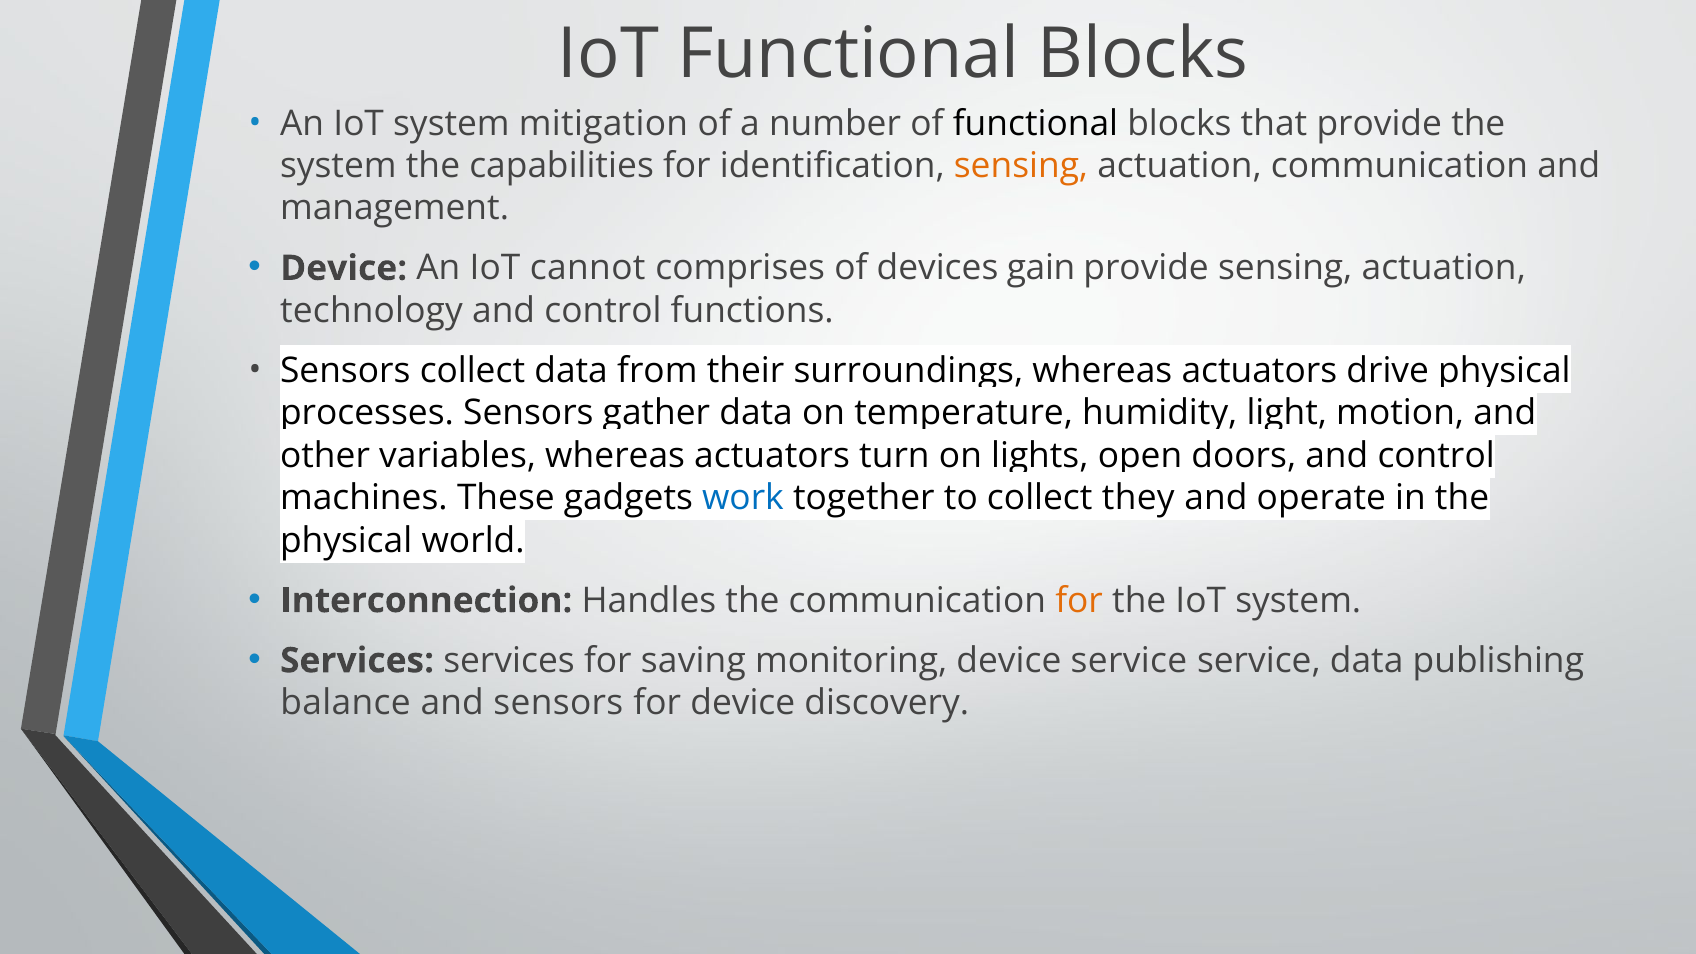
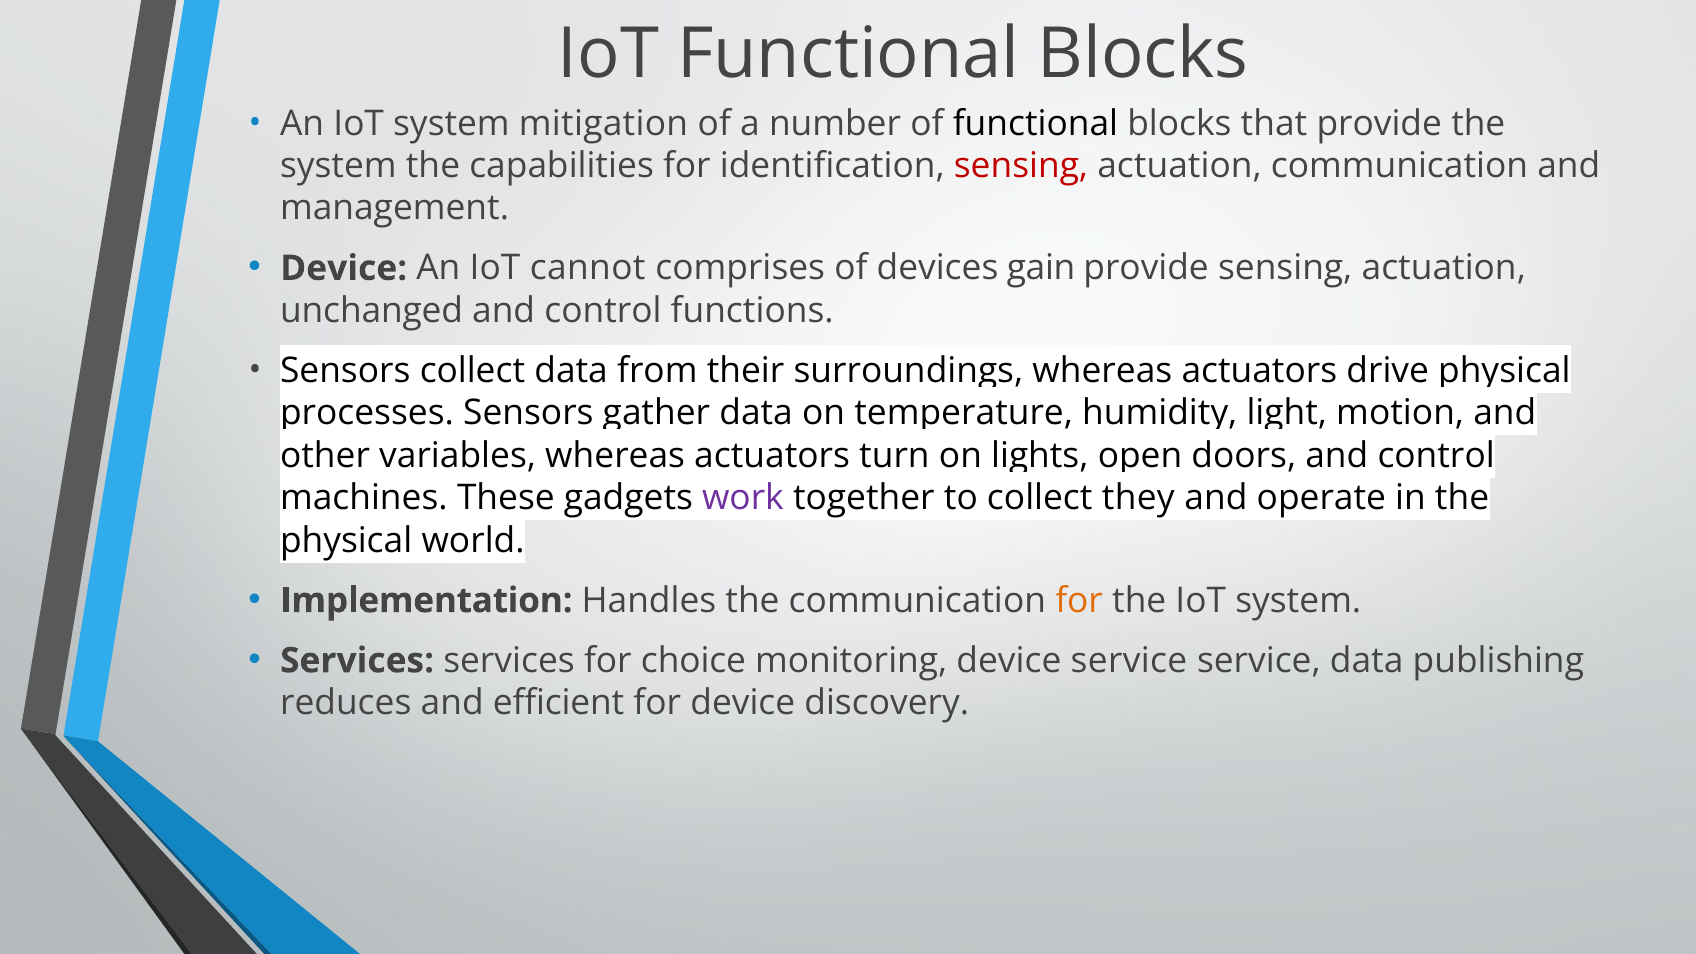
sensing at (1021, 166) colour: orange -> red
technology: technology -> unchanged
work colour: blue -> purple
Interconnection: Interconnection -> Implementation
saving: saving -> choice
balance: balance -> reduces
and sensors: sensors -> efficient
